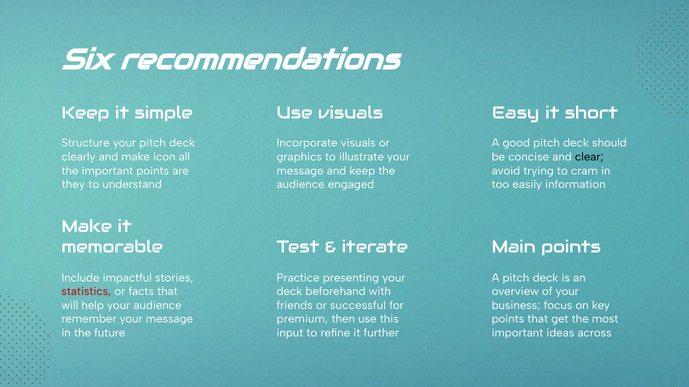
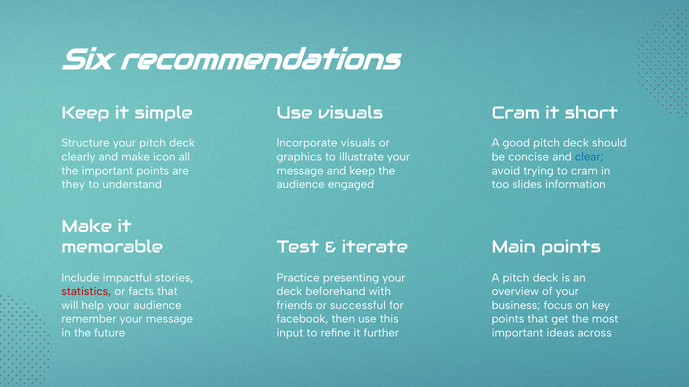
visuals Easy: Easy -> Cram
clear colour: black -> blue
easily: easily -> slides
premium: premium -> facebook
